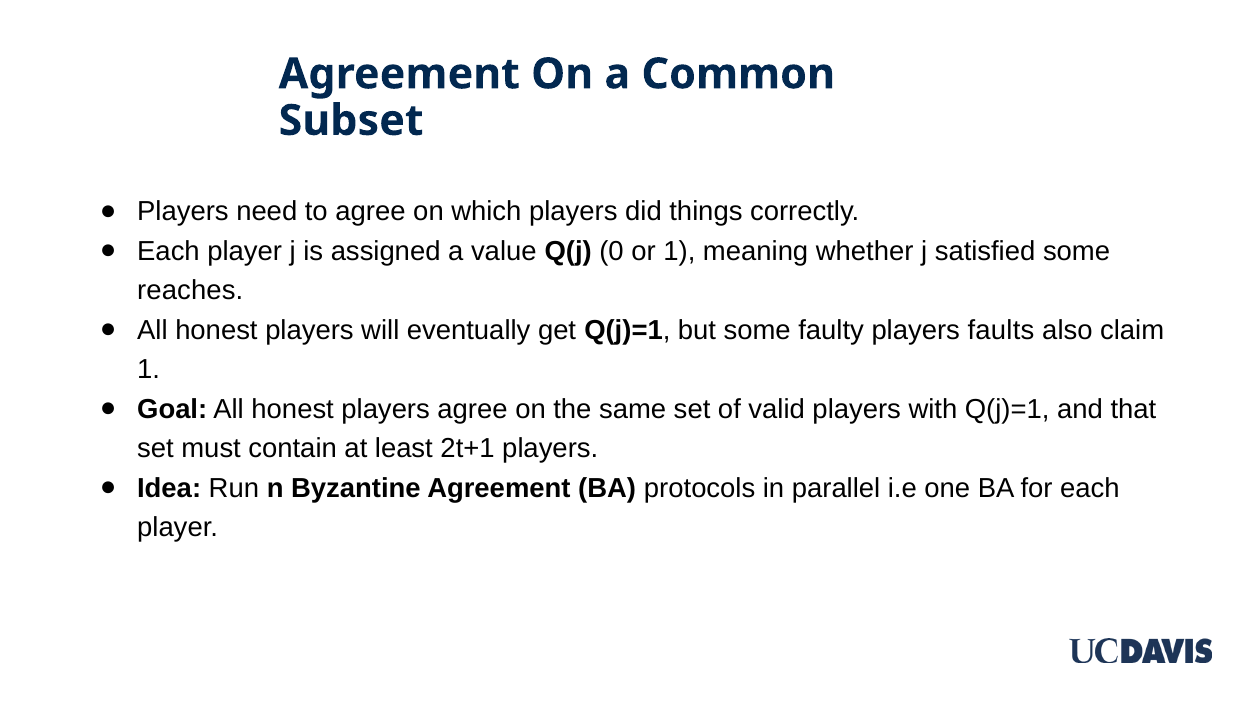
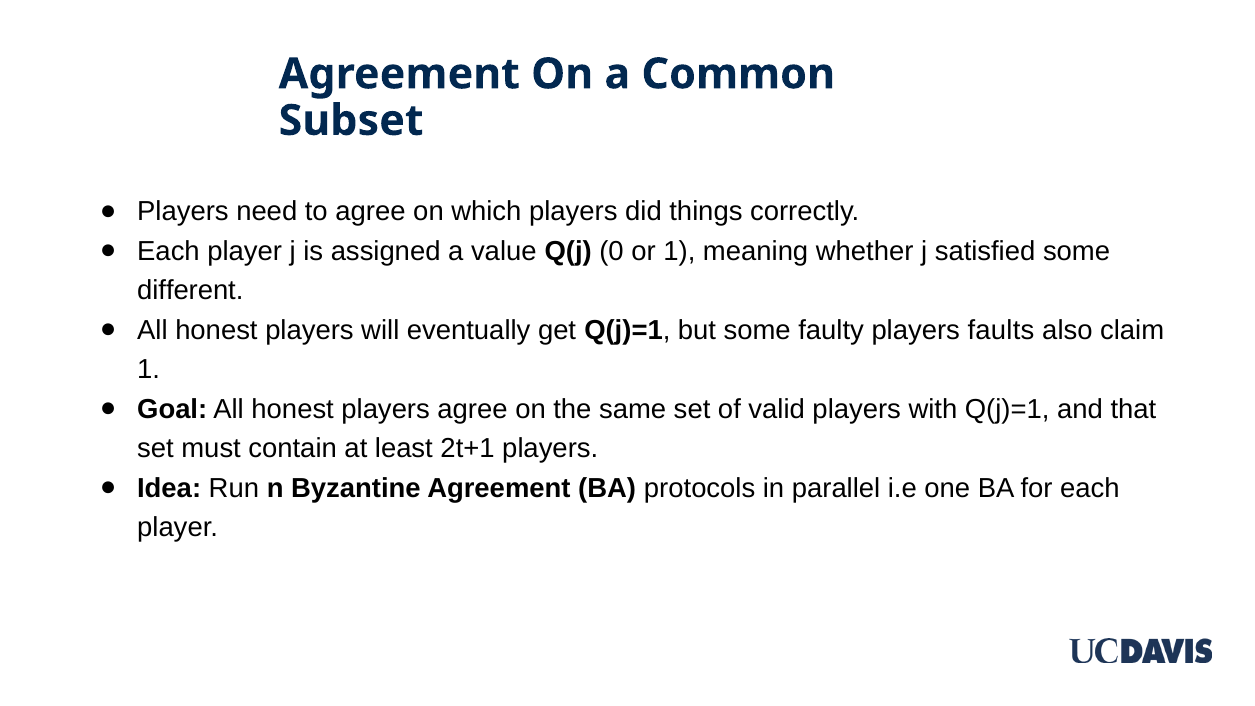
reaches: reaches -> different
